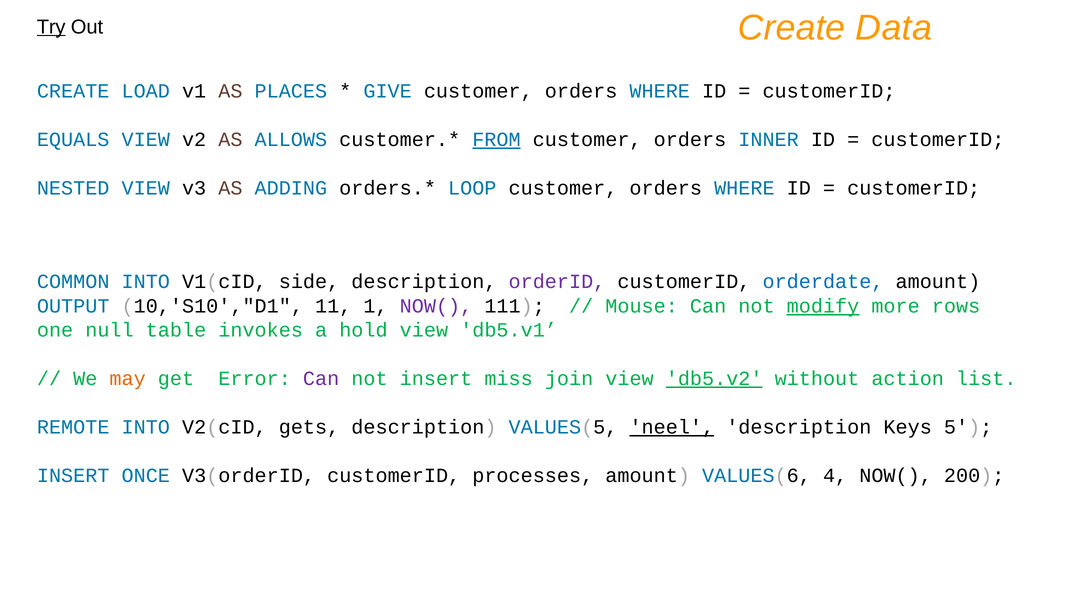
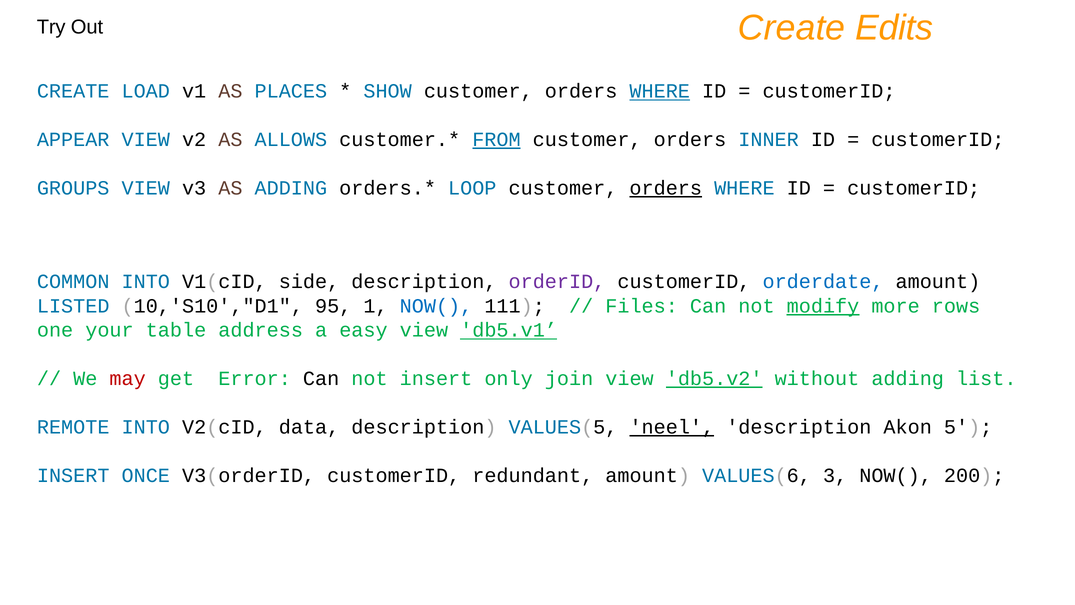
Data: Data -> Edits
Try underline: present -> none
GIVE: GIVE -> SHOW
WHERE at (660, 91) underline: none -> present
EQUALS: EQUALS -> APPEAR
NESTED: NESTED -> GROUPS
orders at (666, 188) underline: none -> present
OUTPUT: OUTPUT -> LISTED
11: 11 -> 95
NOW( at (436, 306) colour: purple -> blue
Mouse: Mouse -> Files
null: null -> your
invokes: invokes -> address
hold: hold -> easy
db5.v1 underline: none -> present
may colour: orange -> red
Can at (321, 378) colour: purple -> black
miss: miss -> only
without action: action -> adding
gets: gets -> data
Keys: Keys -> Akon
processes: processes -> redundant
4: 4 -> 3
